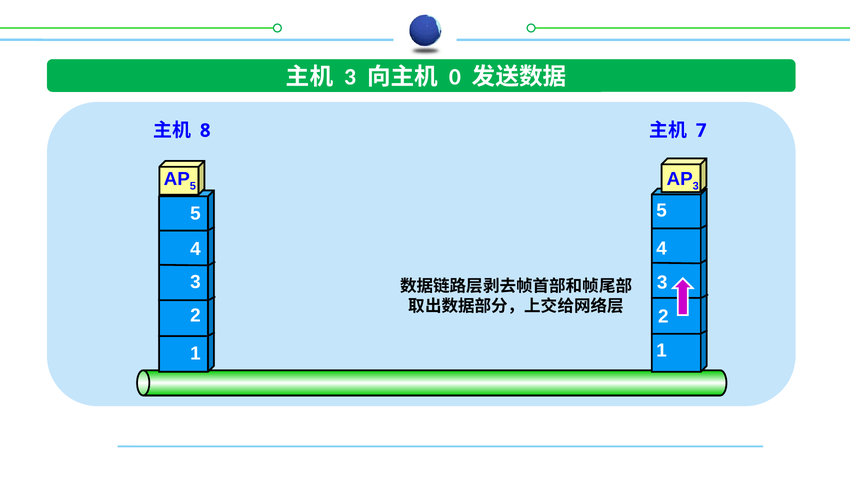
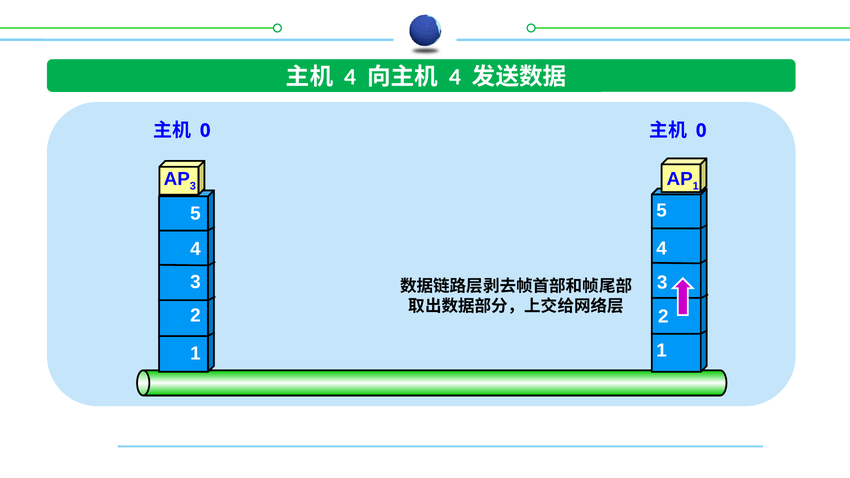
3 at (350, 77): 3 -> 4
0 at (455, 77): 0 -> 4
8 at (205, 131): 8 -> 0
7 at (701, 131): 7 -> 0
5 at (193, 186): 5 -> 3
3 at (696, 186): 3 -> 1
